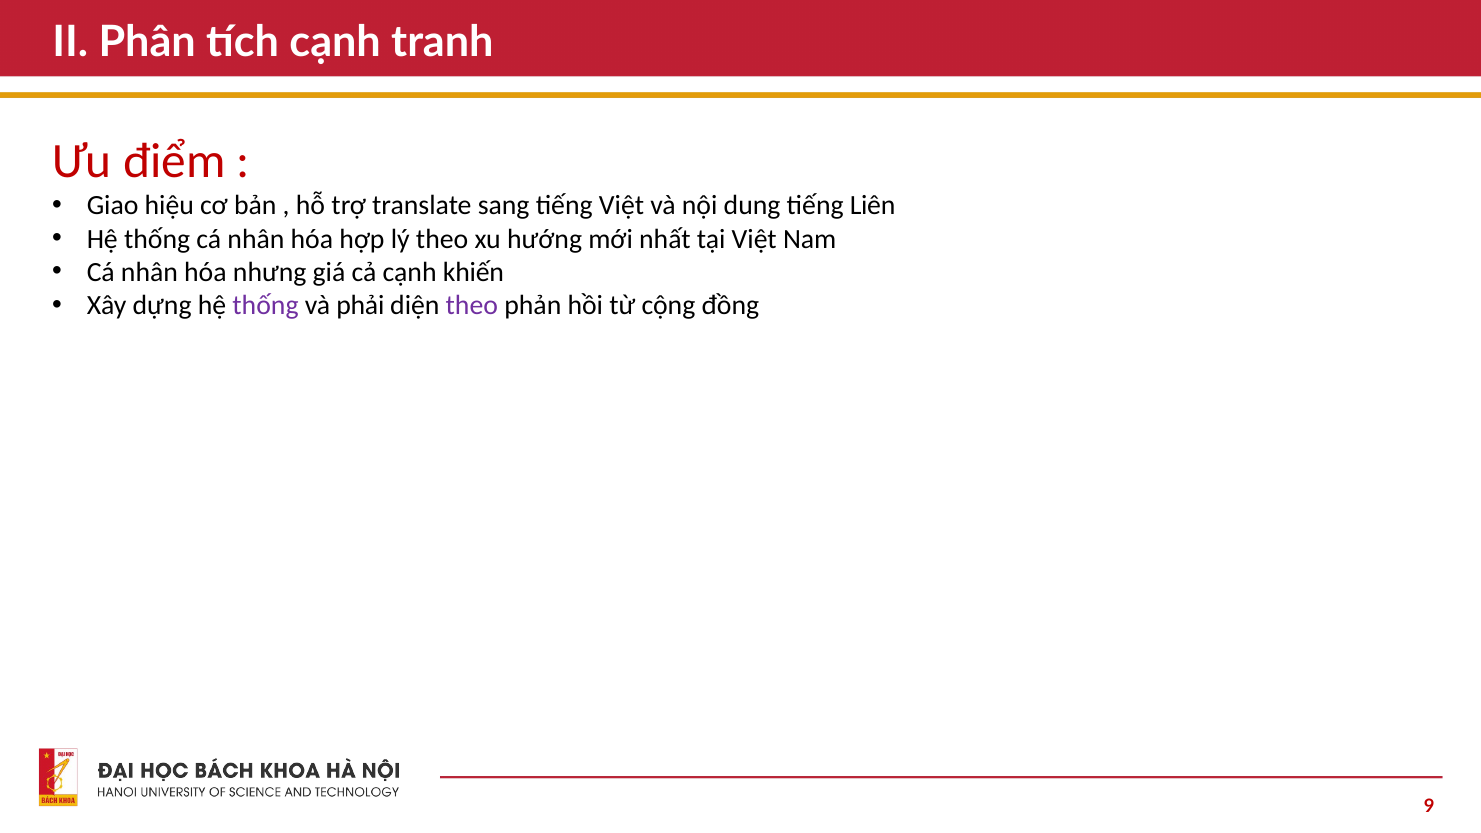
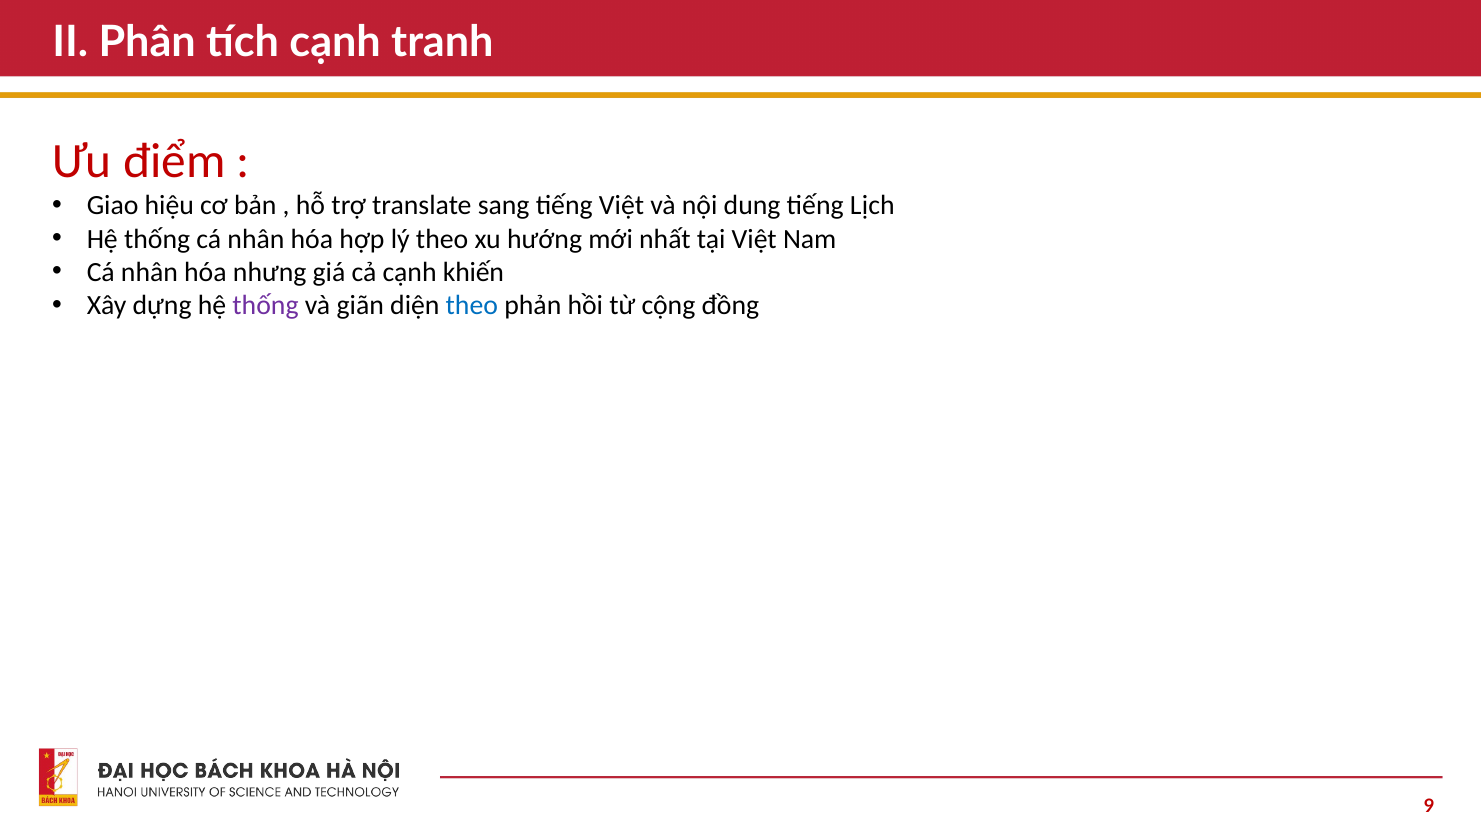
Liên: Liên -> Lịch
phải: phải -> giãn
theo at (472, 306) colour: purple -> blue
